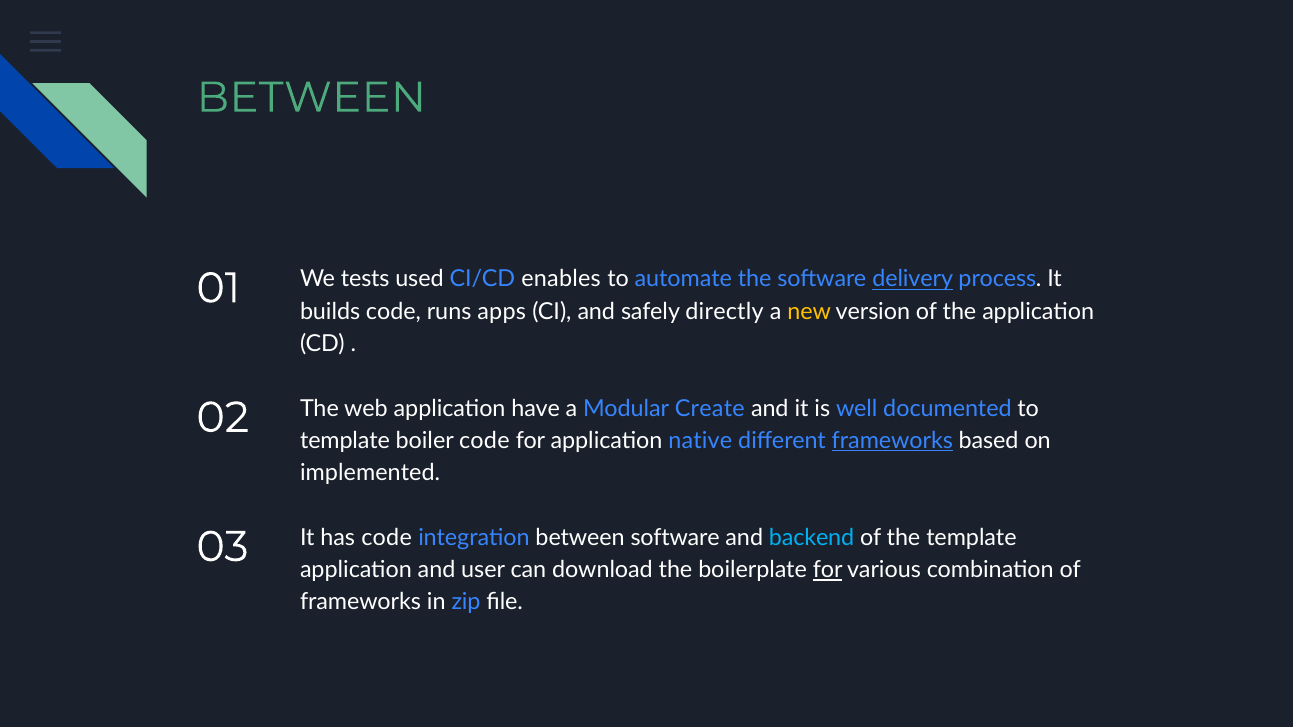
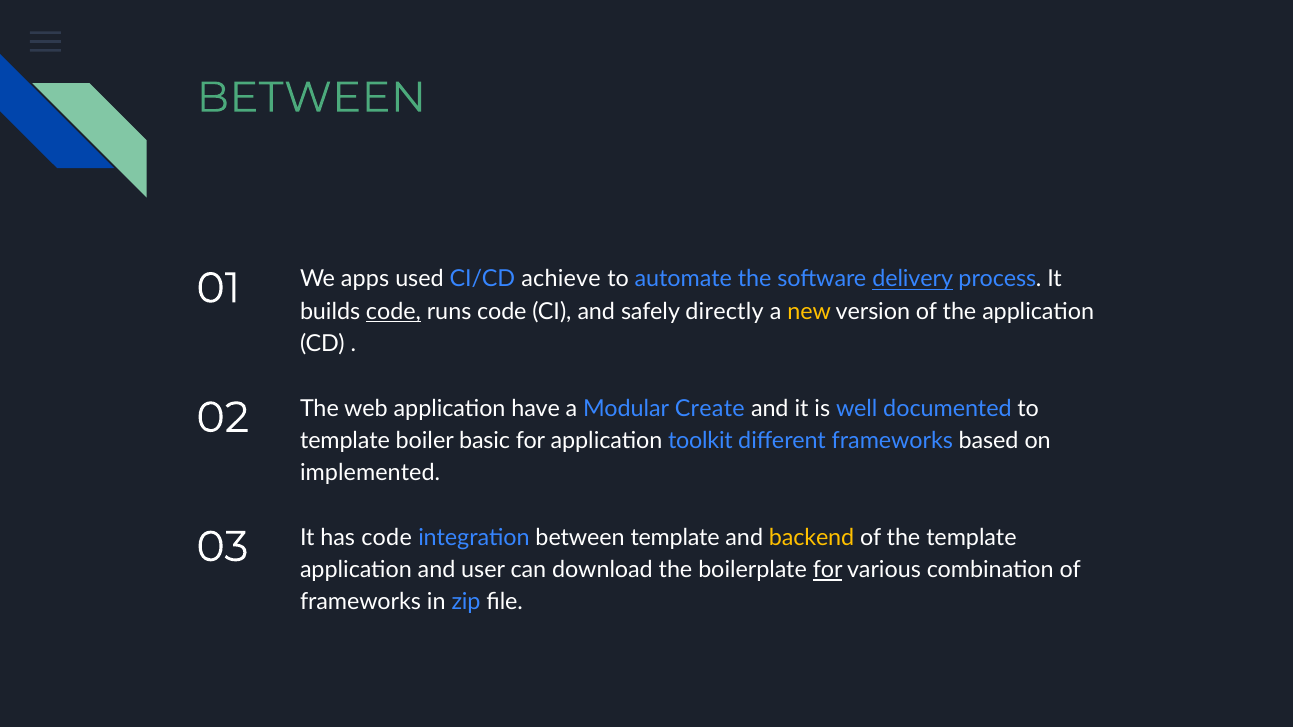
tests: tests -> apps
enables: enables -> achieve
code at (393, 312) underline: none -> present
runs apps: apps -> code
boiler code: code -> basic
native: native -> toolkit
frameworks at (892, 441) underline: present -> none
between software: software -> template
backend colour: light blue -> yellow
